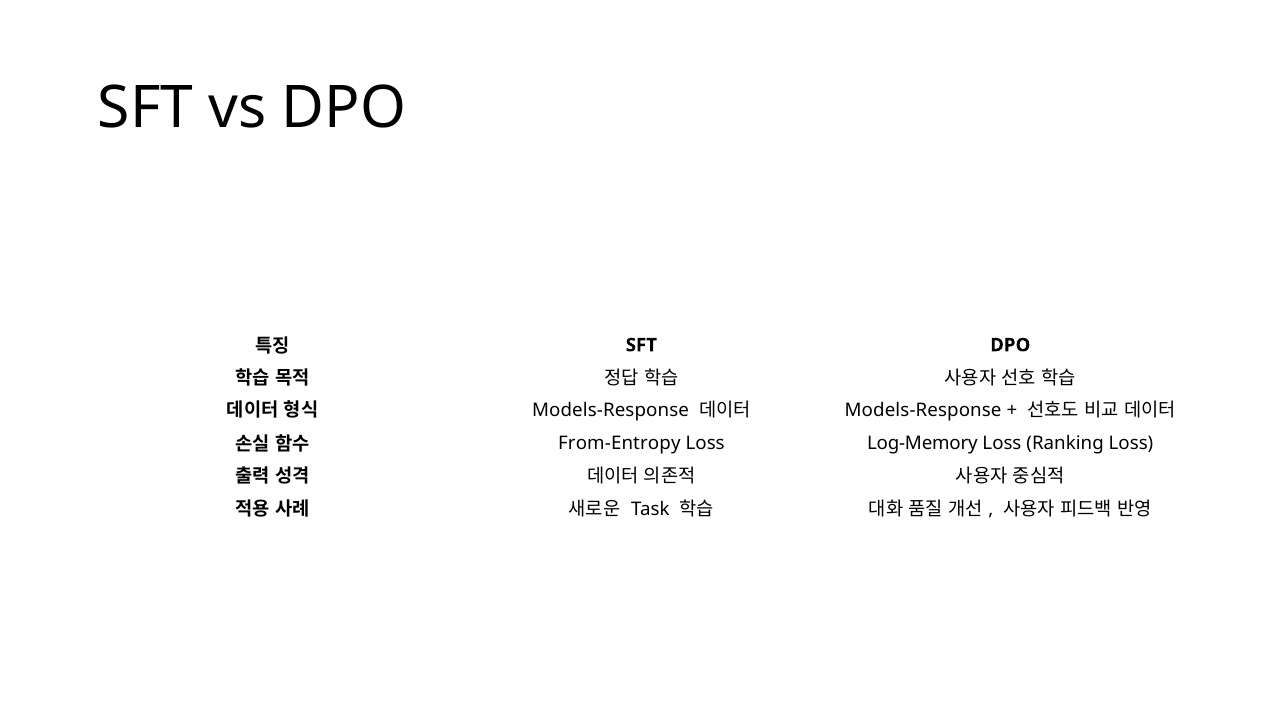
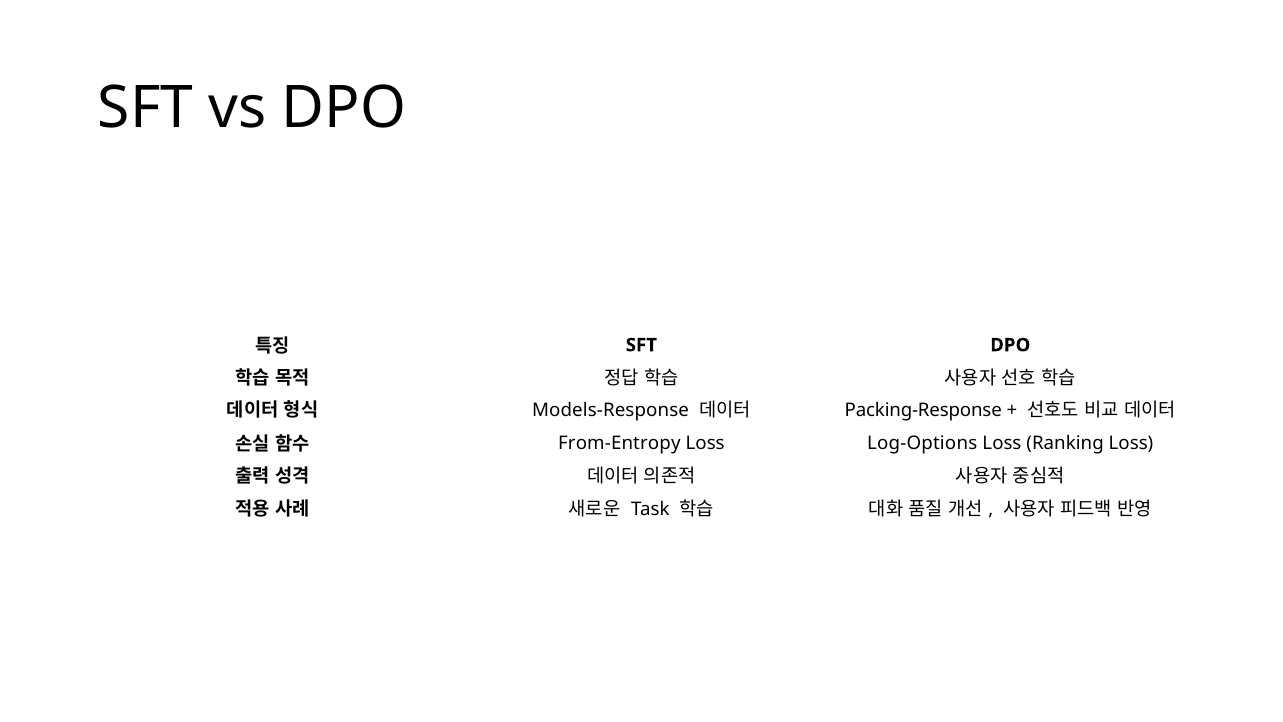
Models-Response at (923, 410): Models-Response -> Packing-Response
Log-Memory: Log-Memory -> Log-Options
